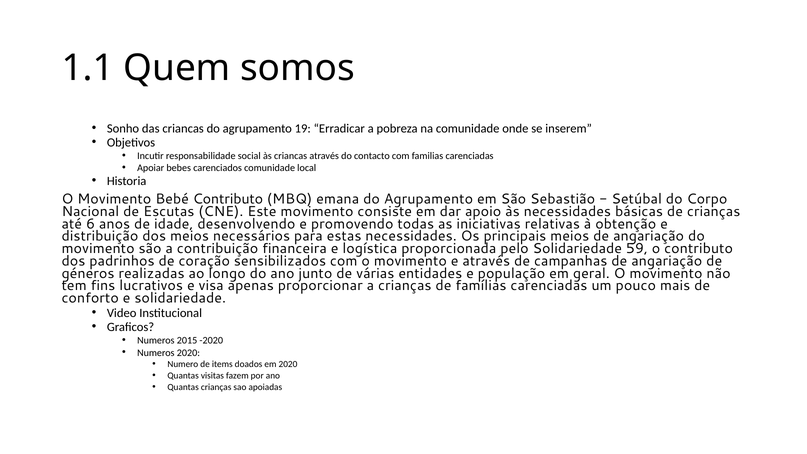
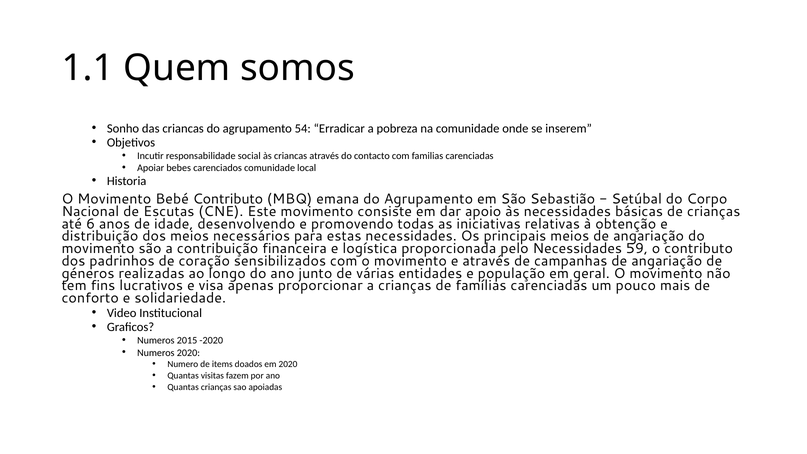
19: 19 -> 54
pelo Solidariedade: Solidariedade -> Necessidades
